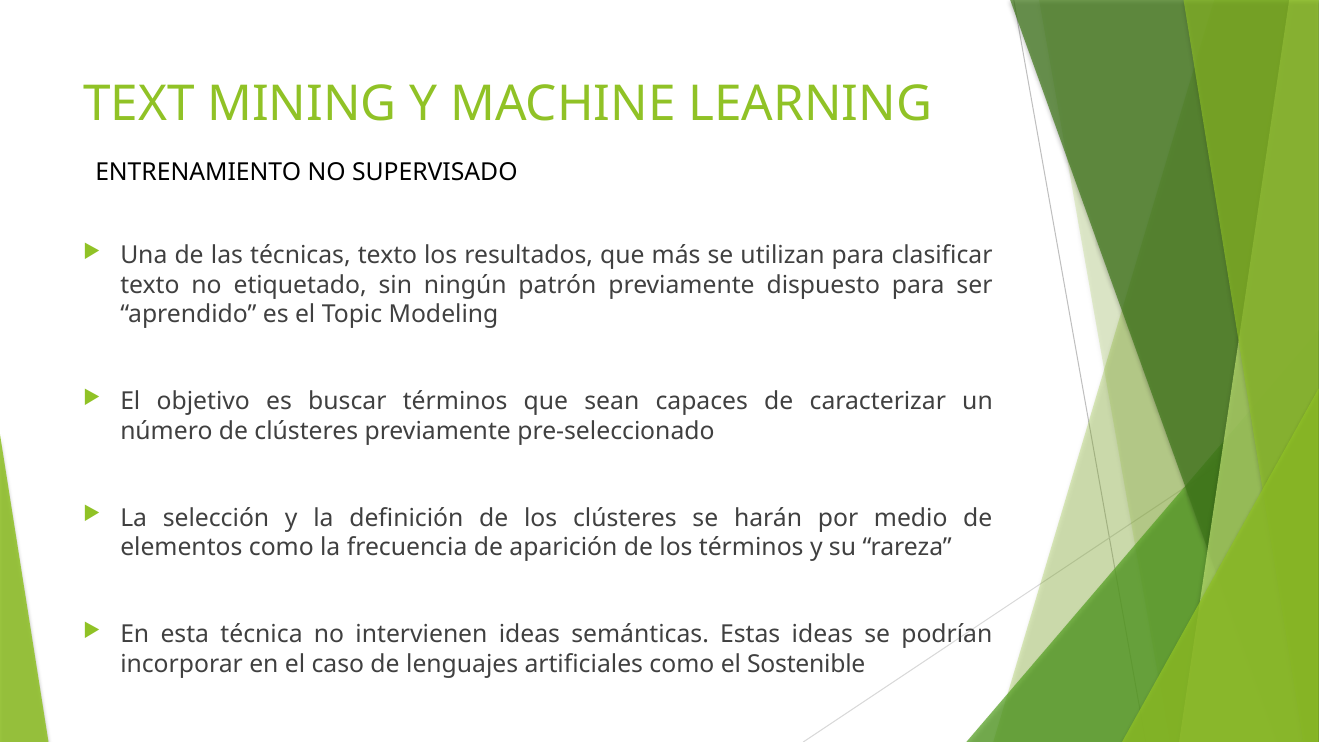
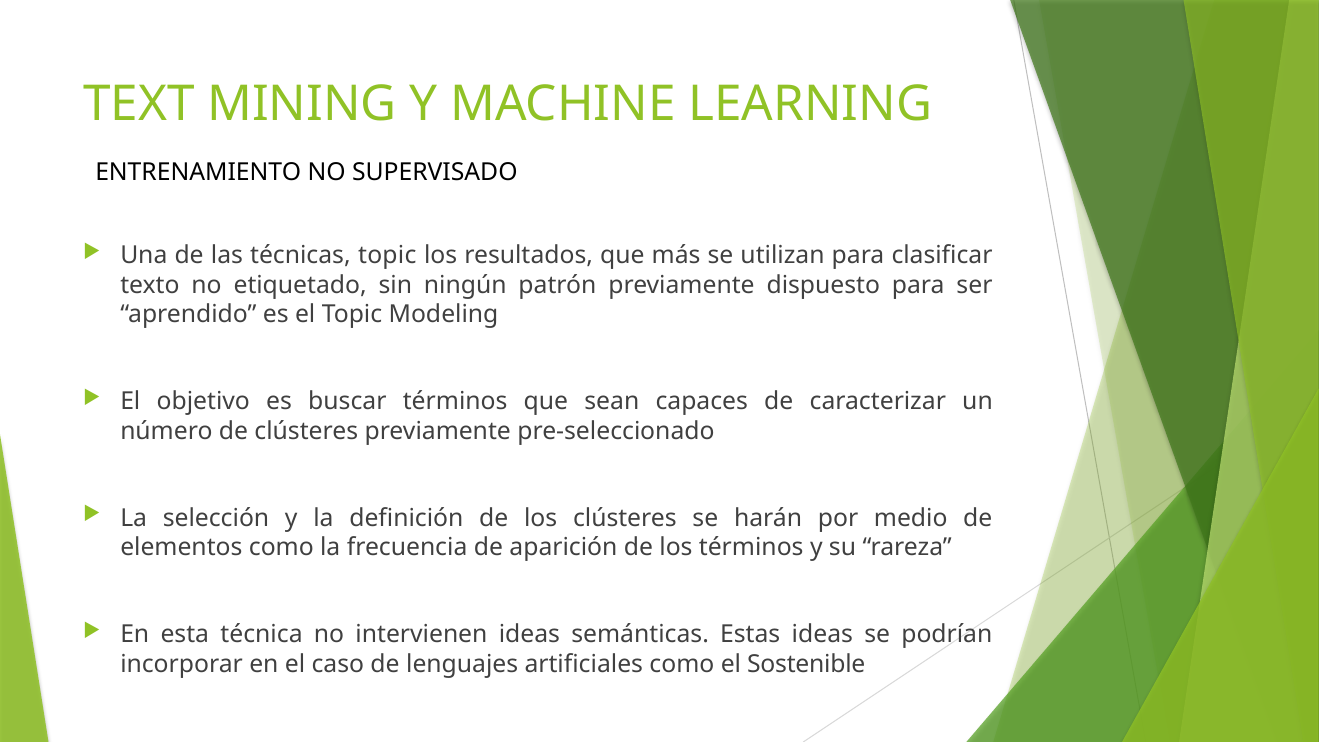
técnicas texto: texto -> topic
